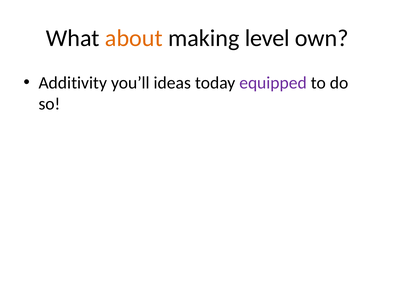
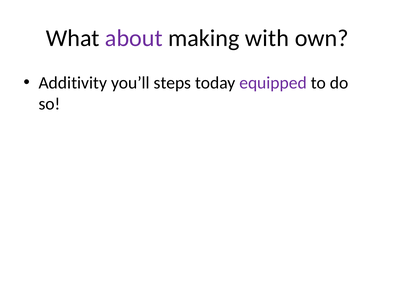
about colour: orange -> purple
level: level -> with
ideas: ideas -> steps
